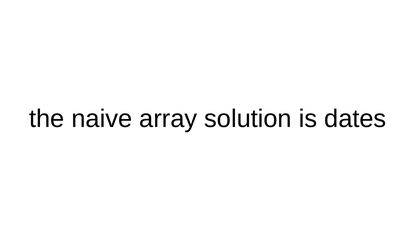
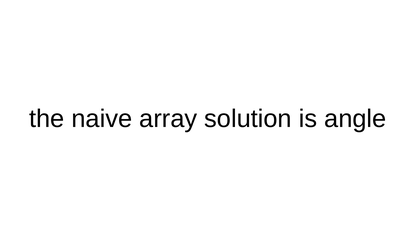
dates: dates -> angle
